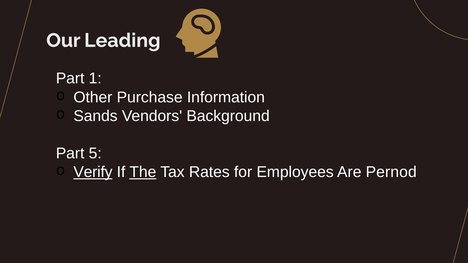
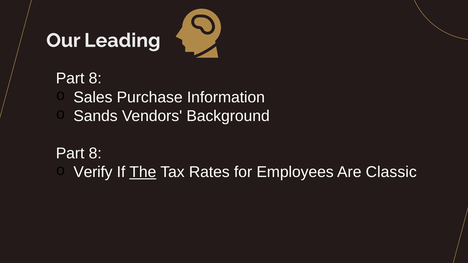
1 at (95, 79): 1 -> 8
Other: Other -> Sales
5 at (95, 153): 5 -> 8
Verify underline: present -> none
Pernod: Pernod -> Classic
